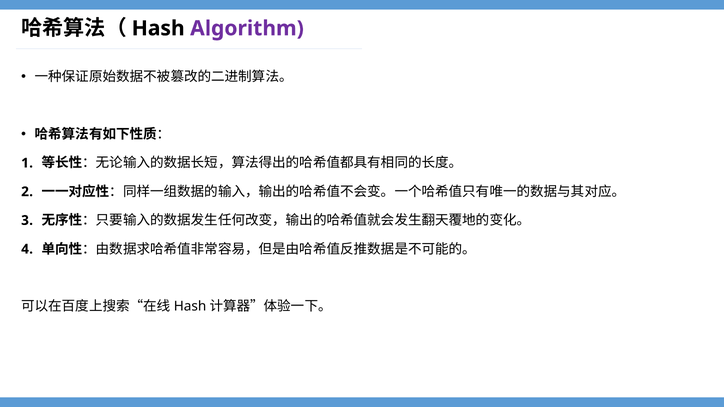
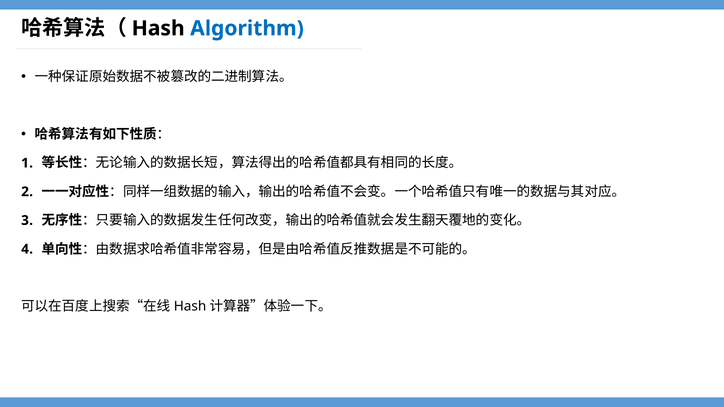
Algorithm colour: purple -> blue
